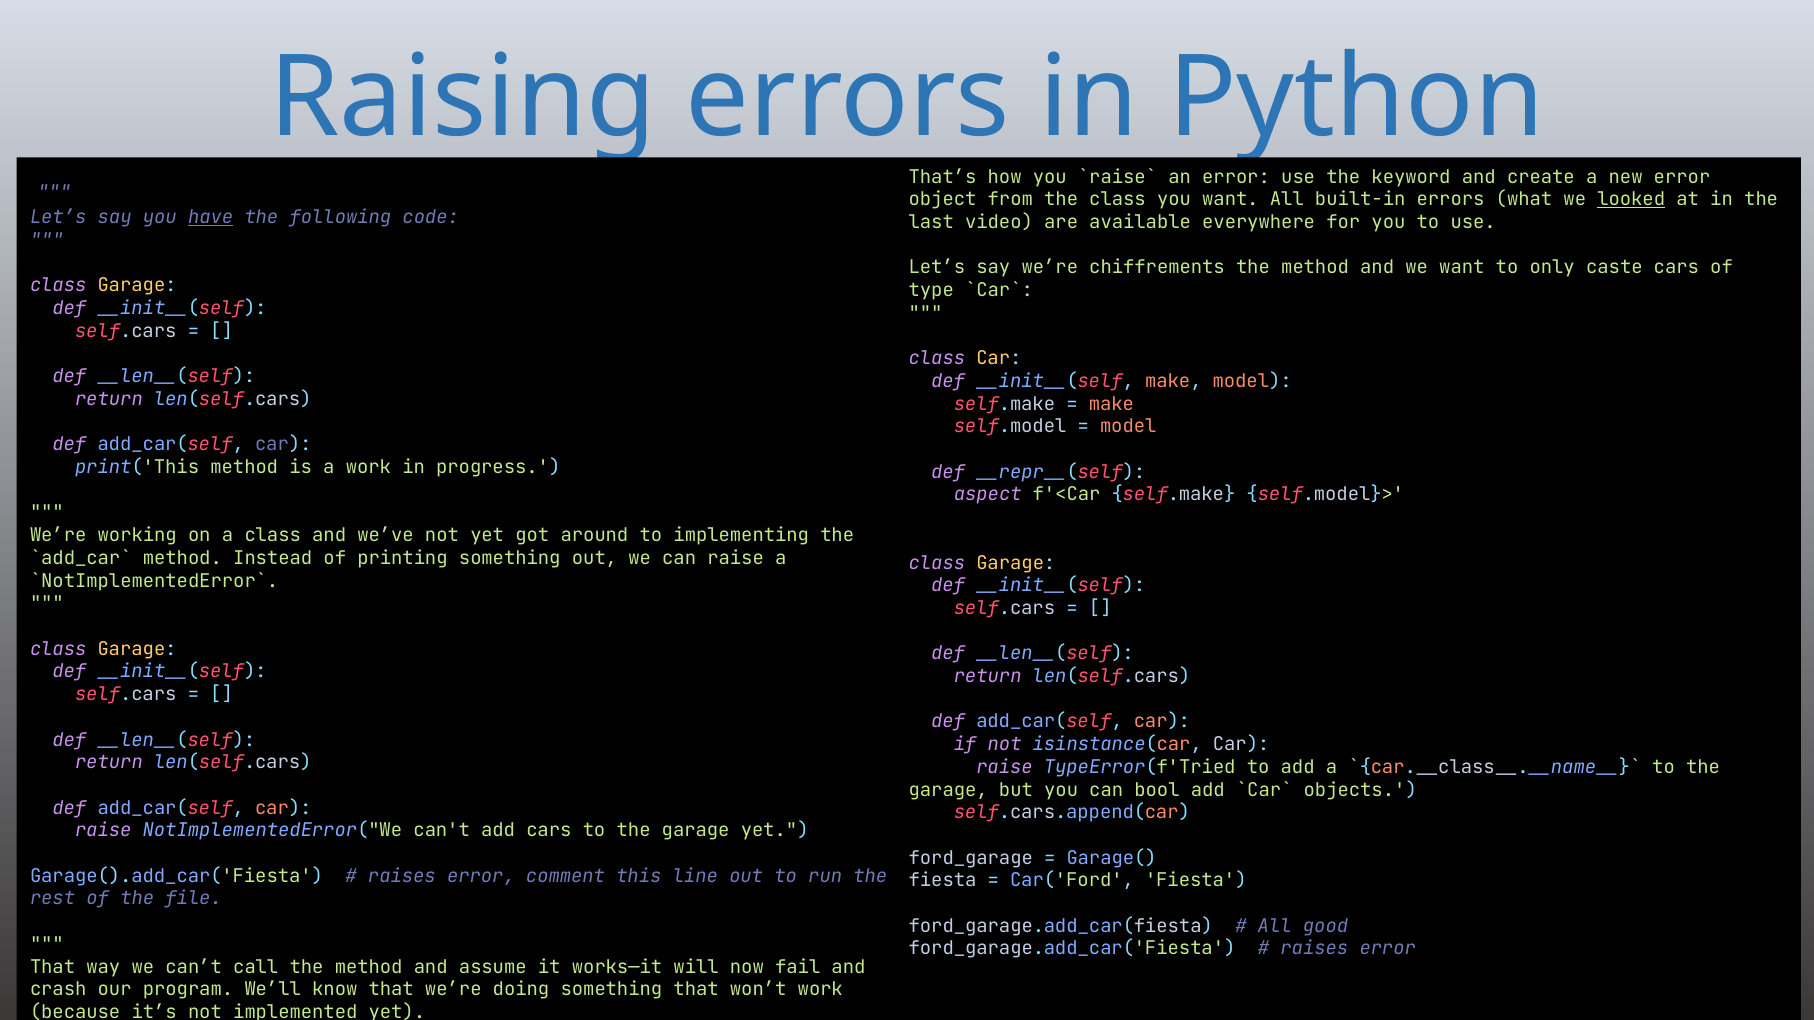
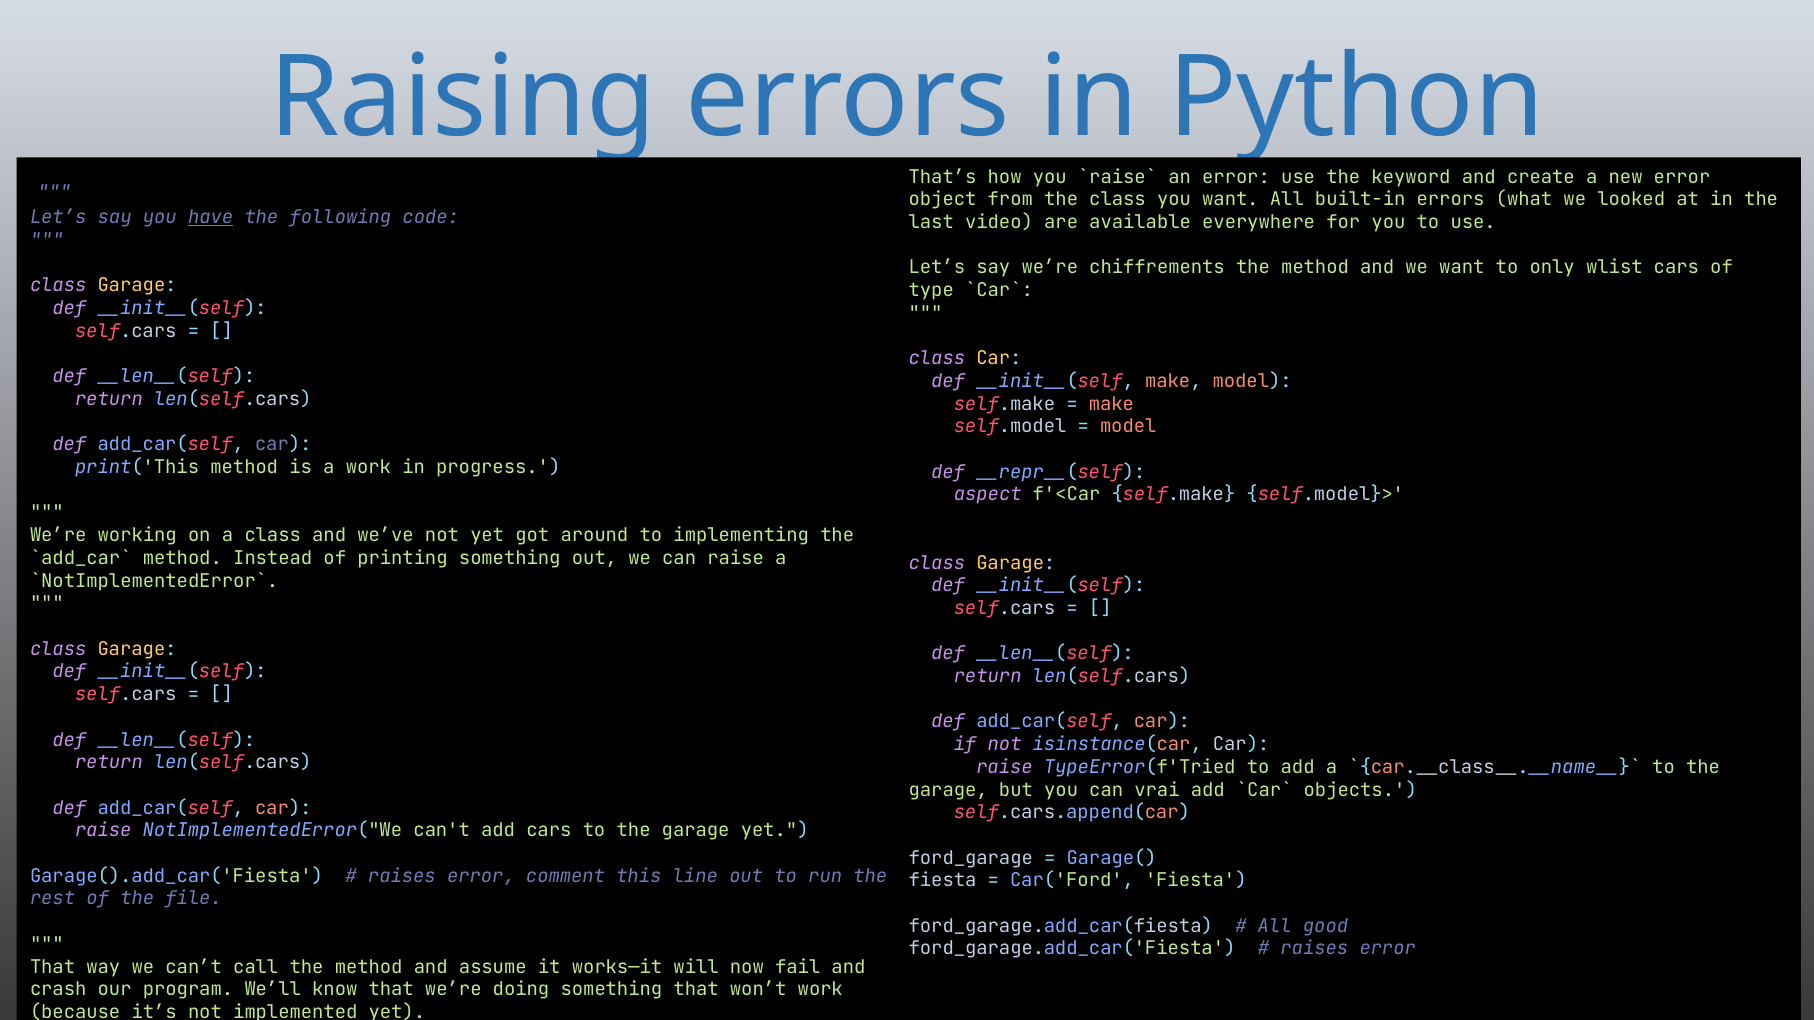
looked underline: present -> none
caste: caste -> wlist
bool: bool -> vrai
